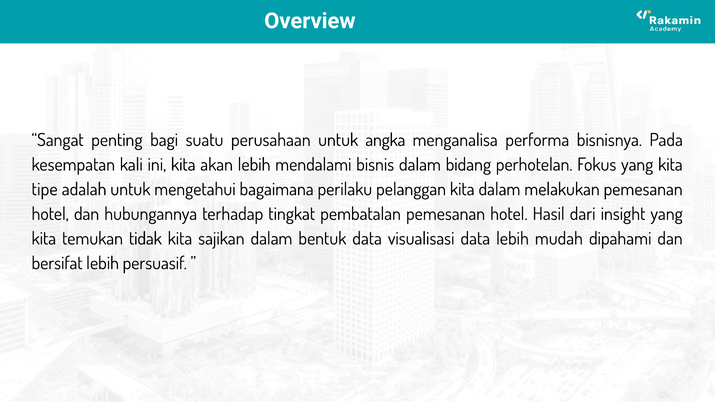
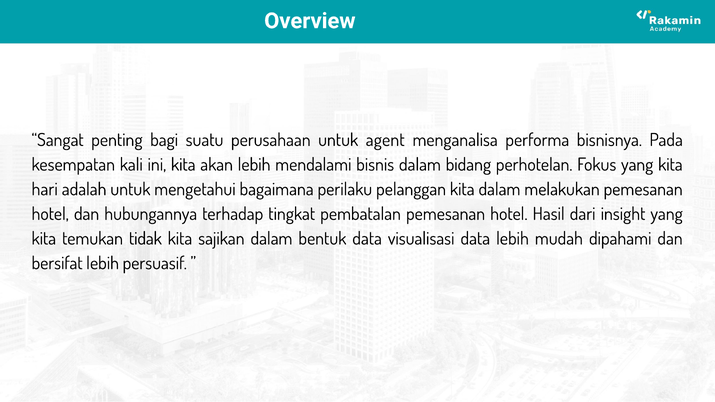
angka: angka -> agent
tipe: tipe -> hari
